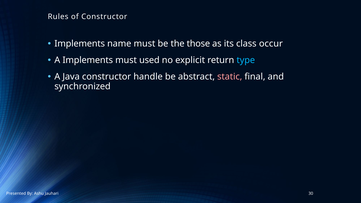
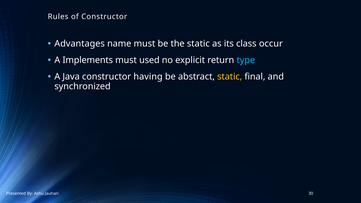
Implements at (80, 44): Implements -> Advantages
the those: those -> static
handle: handle -> having
static at (230, 77) colour: pink -> yellow
